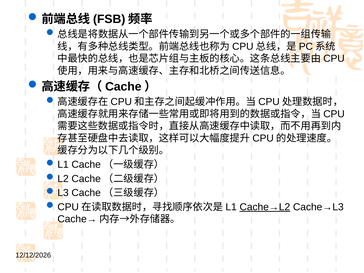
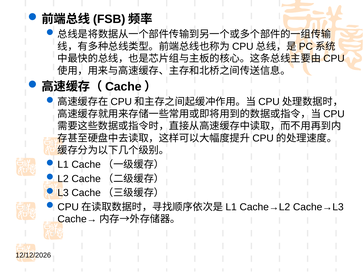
Cache→L2 underline: present -> none
